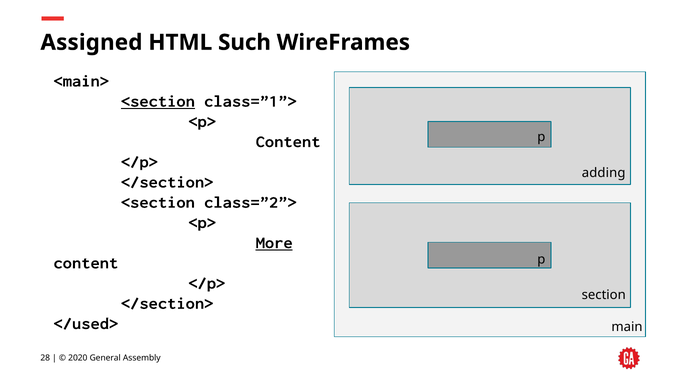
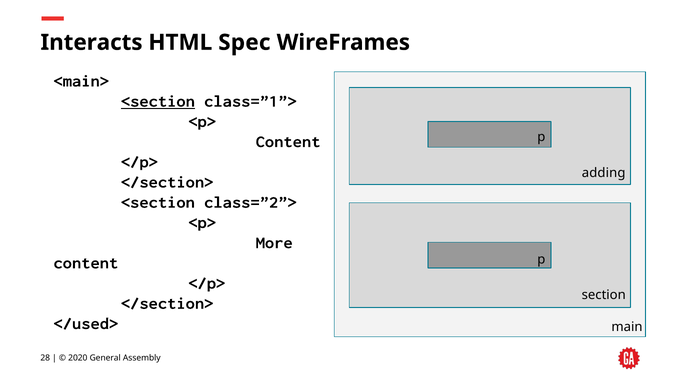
Assigned: Assigned -> Interacts
Such: Such -> Spec
More underline: present -> none
